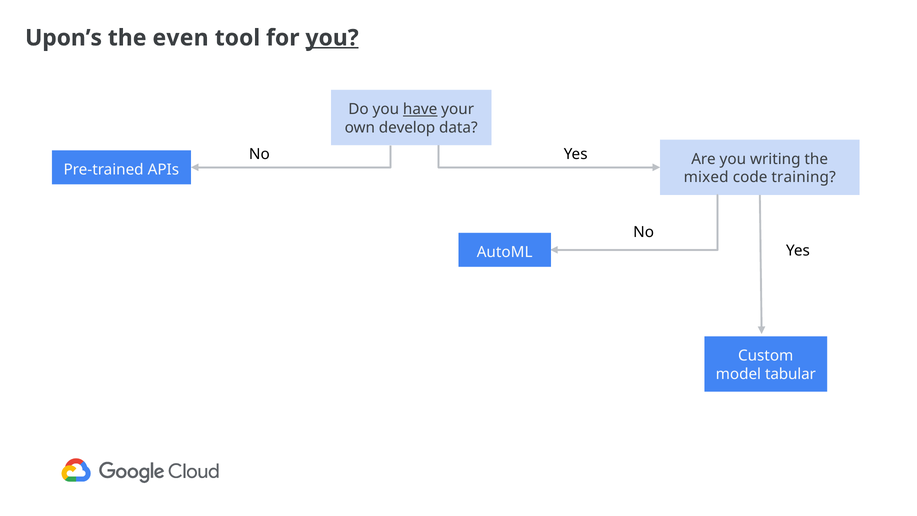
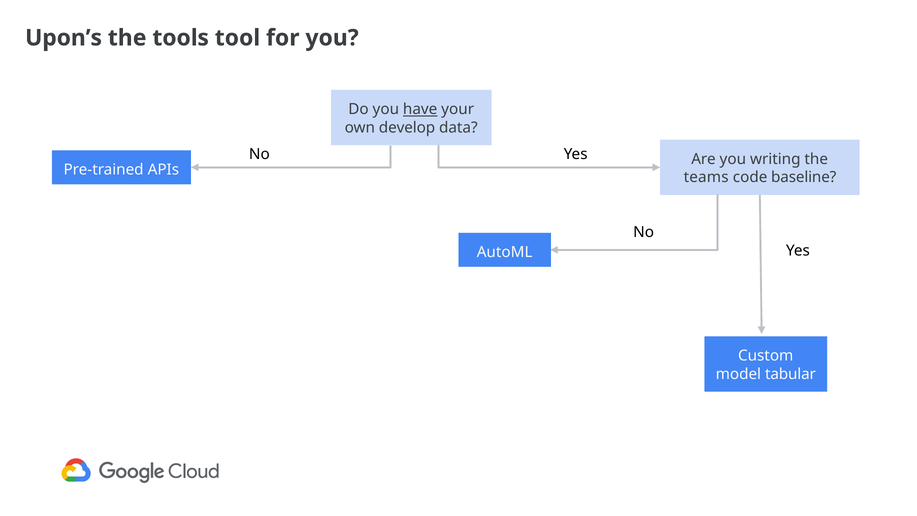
even: even -> tools
you at (332, 38) underline: present -> none
mixed: mixed -> teams
training: training -> baseline
